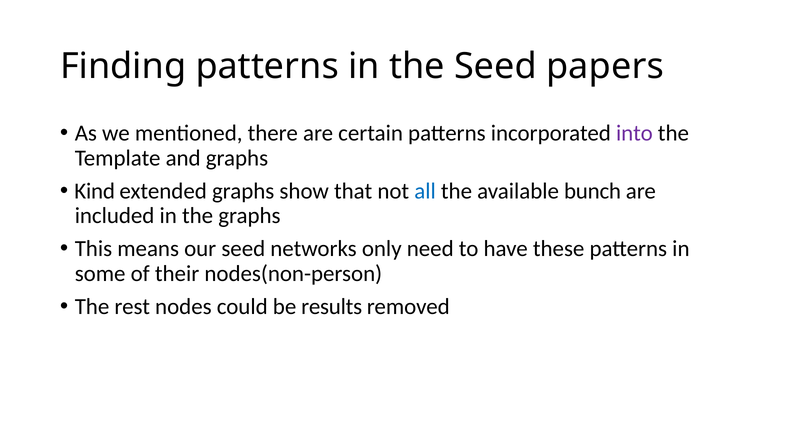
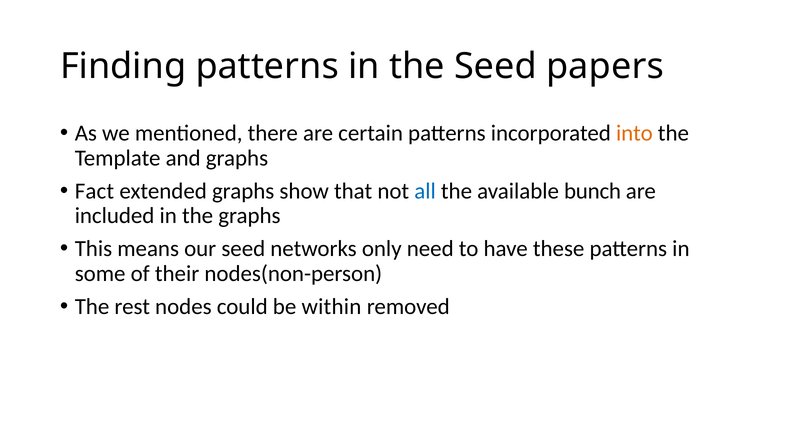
into colour: purple -> orange
Kind: Kind -> Fact
results: results -> within
